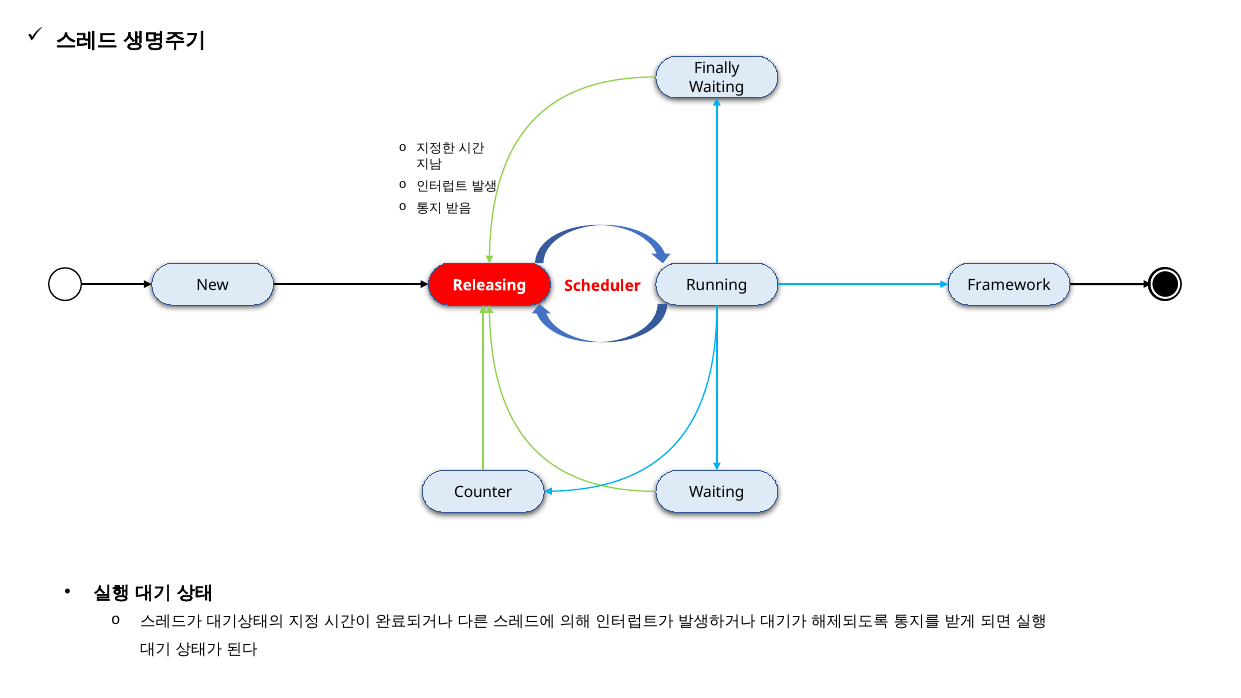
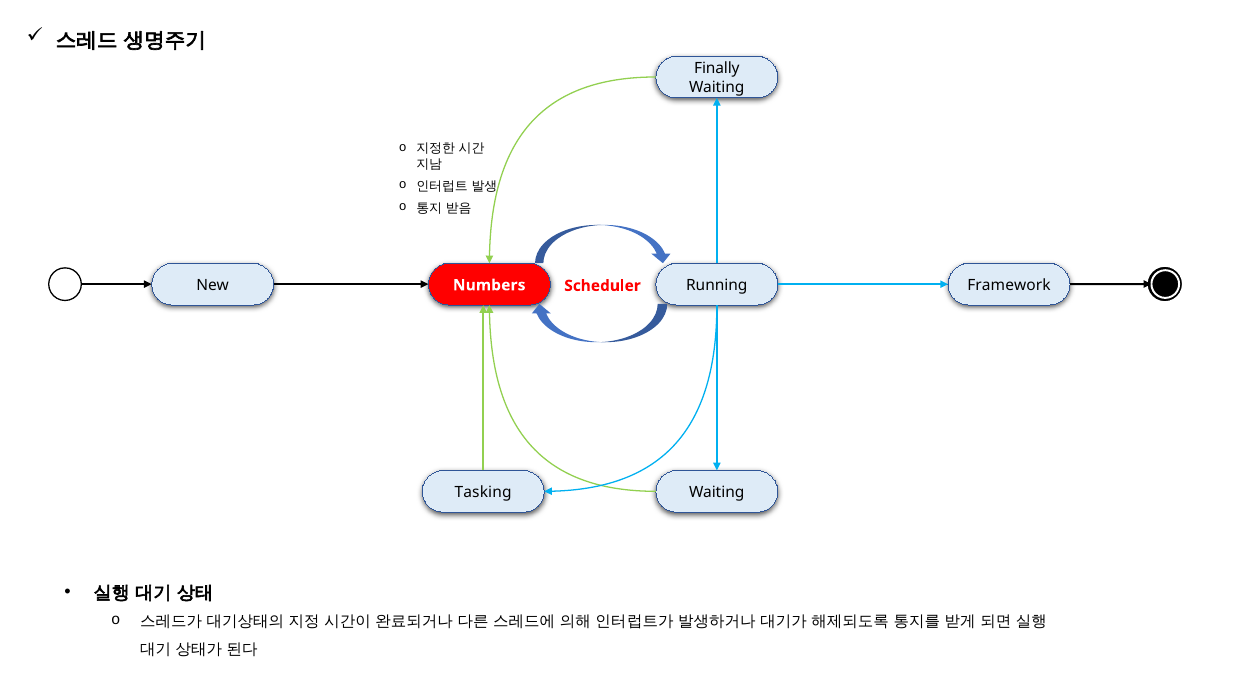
Releasing: Releasing -> Numbers
Counter: Counter -> Tasking
